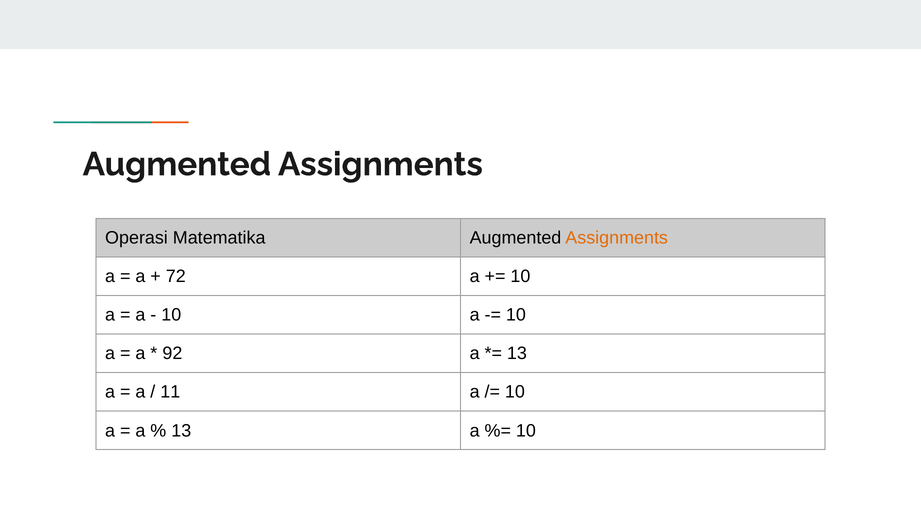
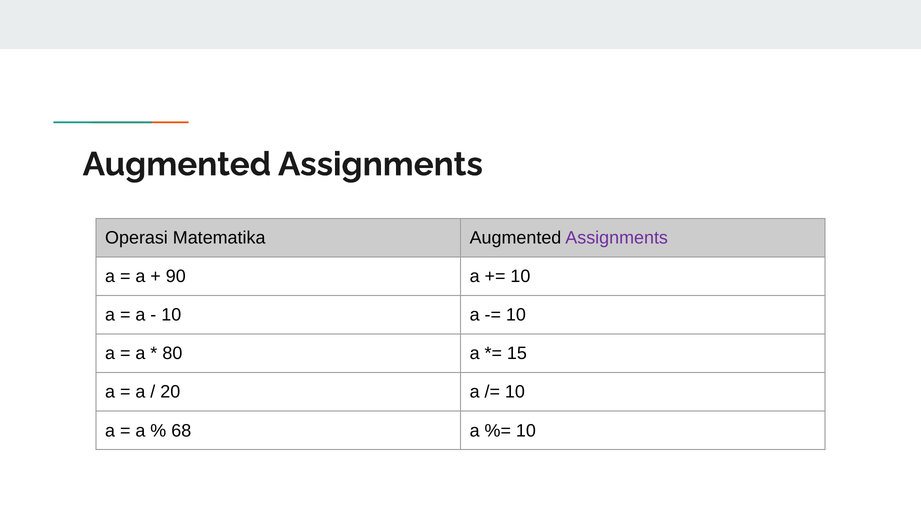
Assignments at (617, 238) colour: orange -> purple
72: 72 -> 90
92: 92 -> 80
13 at (517, 354): 13 -> 15
11: 11 -> 20
13 at (181, 431): 13 -> 68
